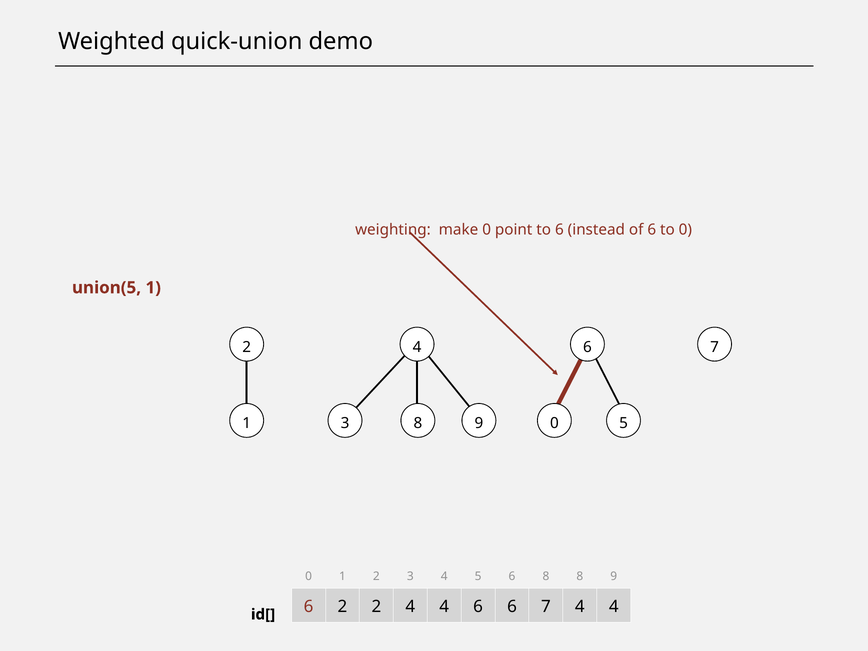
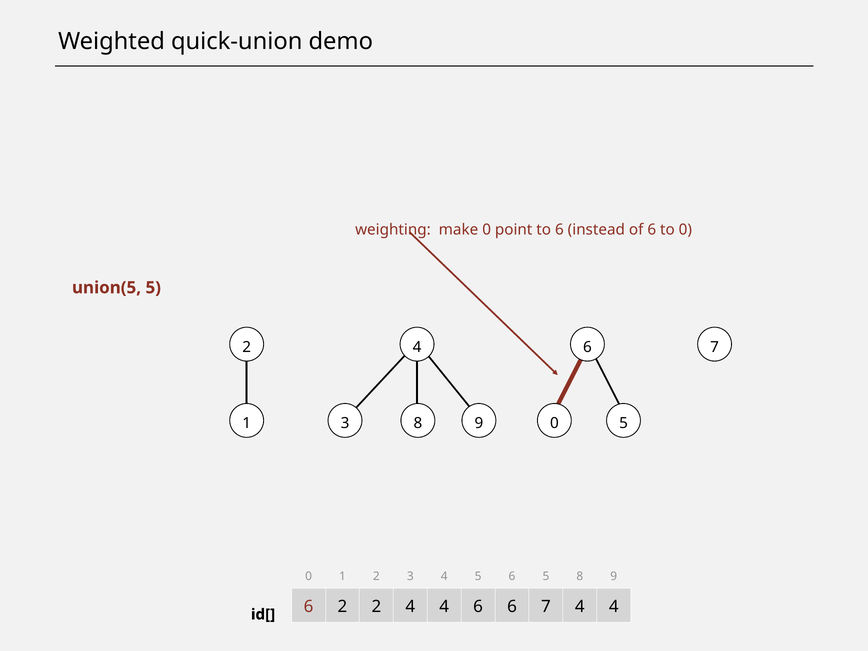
union(5 1: 1 -> 5
6 8: 8 -> 5
